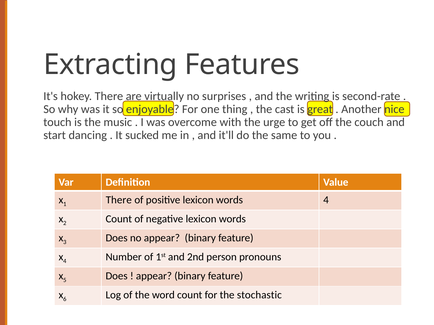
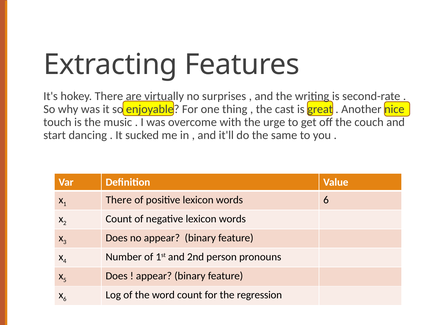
words 4: 4 -> 6
stochastic: stochastic -> regression
